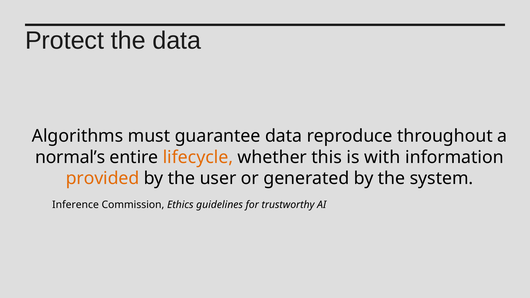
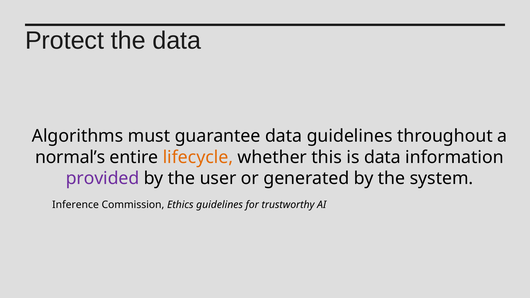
data reproduce: reproduce -> guidelines
is with: with -> data
provided colour: orange -> purple
